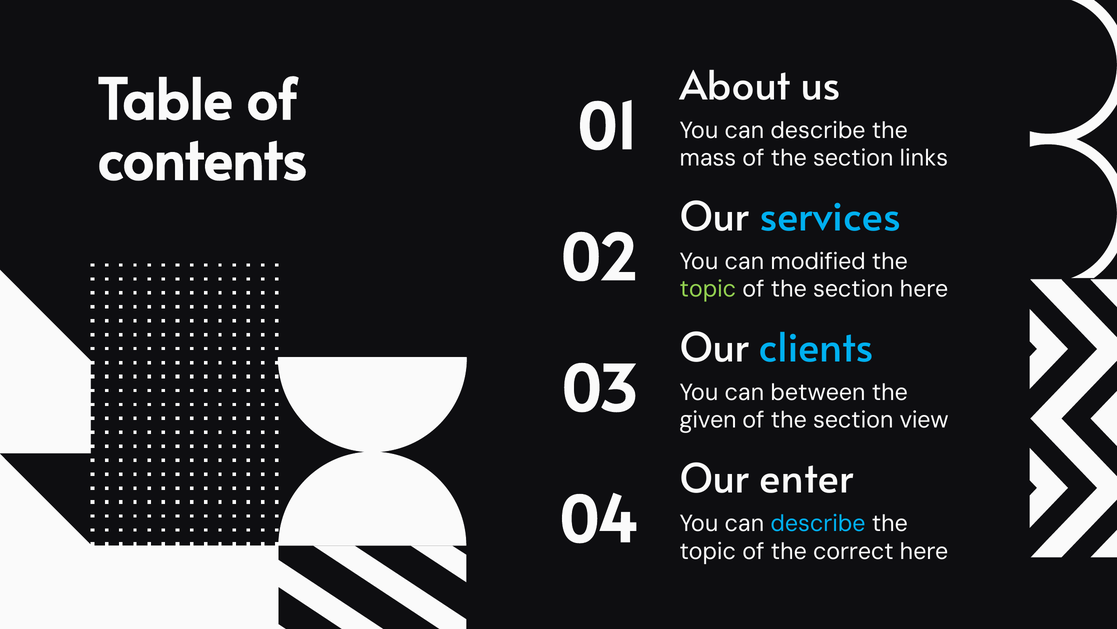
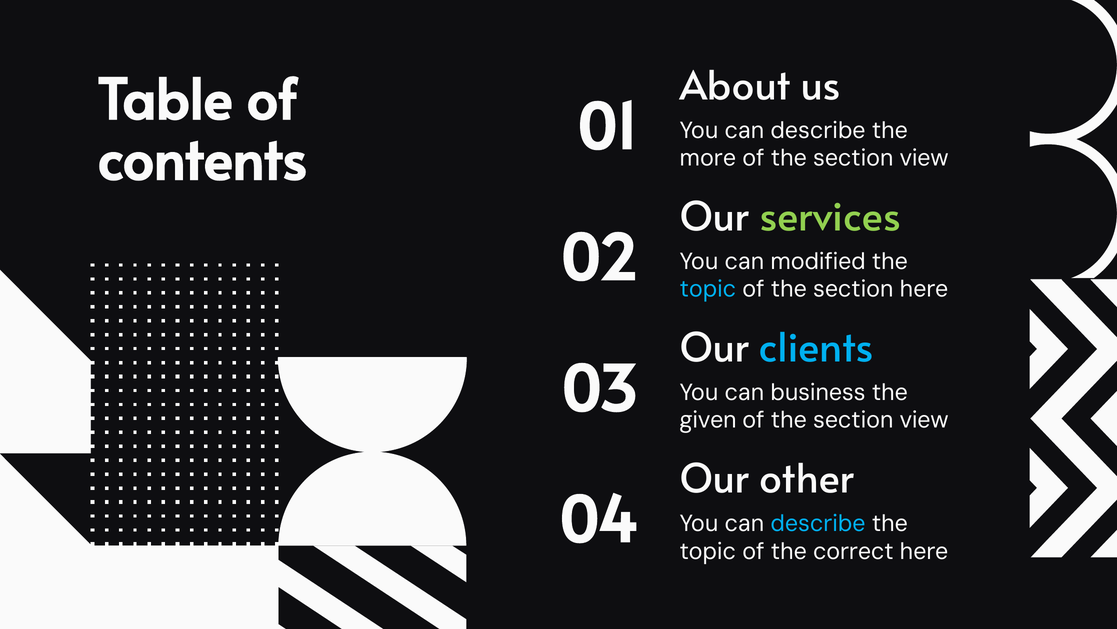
mass: mass -> more
links at (924, 158): links -> view
services colour: light blue -> light green
topic at (708, 289) colour: light green -> light blue
between: between -> business
enter: enter -> other
